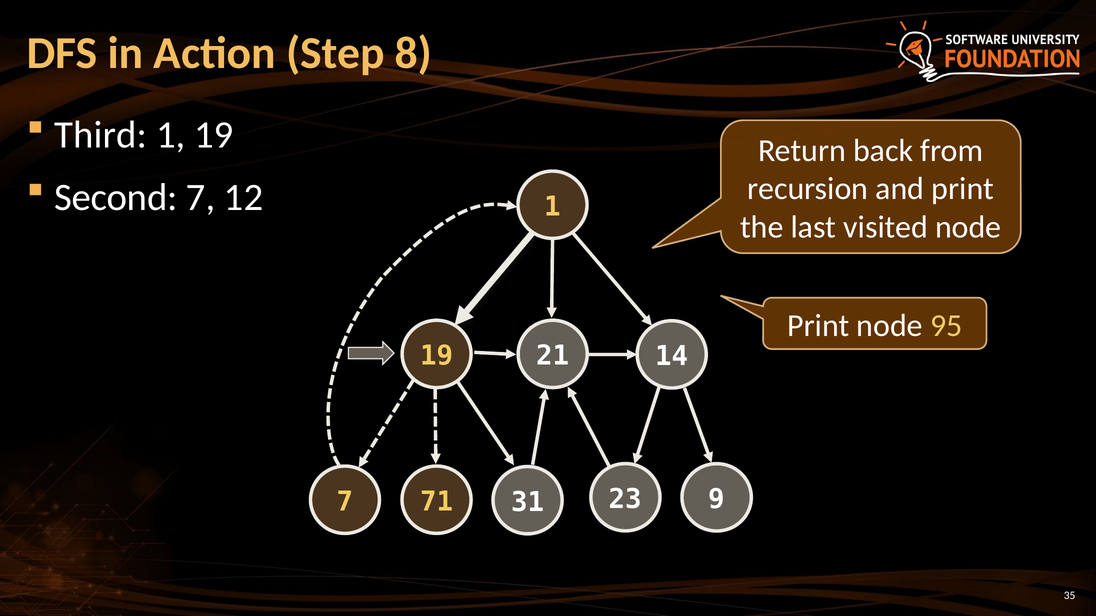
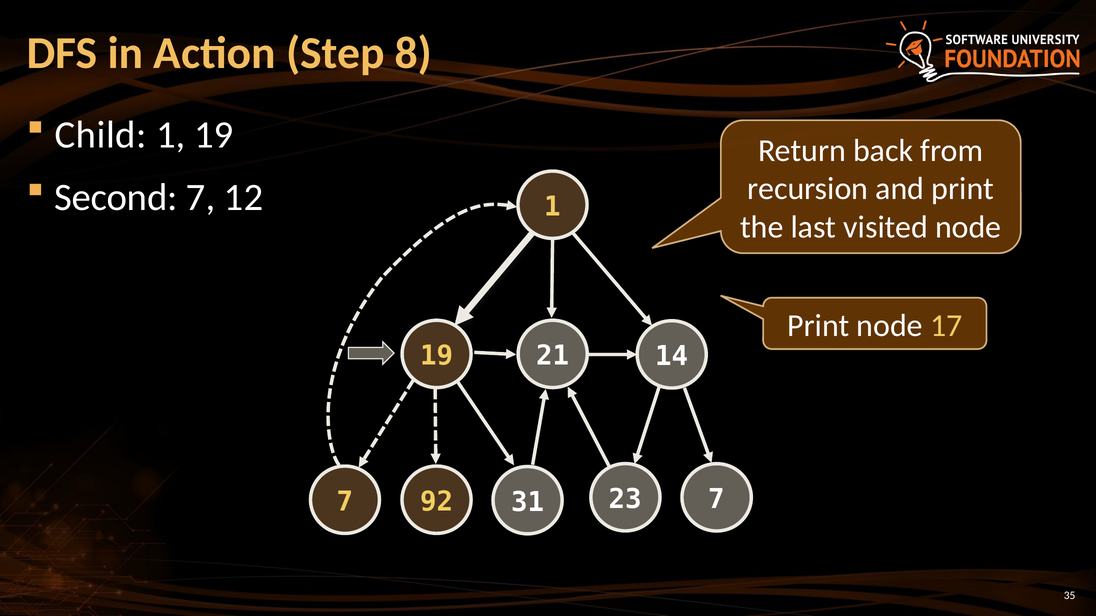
Third: Third -> Child
95: 95 -> 17
23 9: 9 -> 7
71: 71 -> 92
